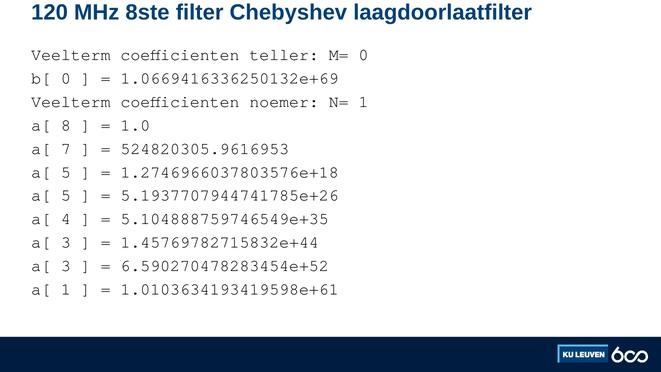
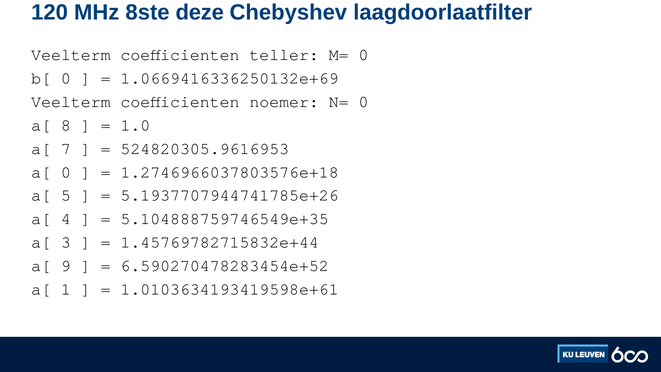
filter: filter -> deze
N= 1: 1 -> 0
5 at (66, 172): 5 -> 0
3 at (66, 266): 3 -> 9
